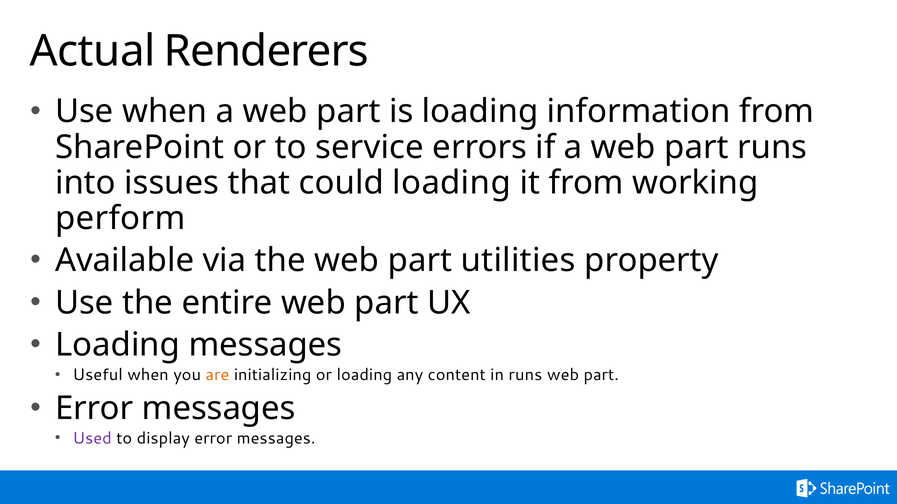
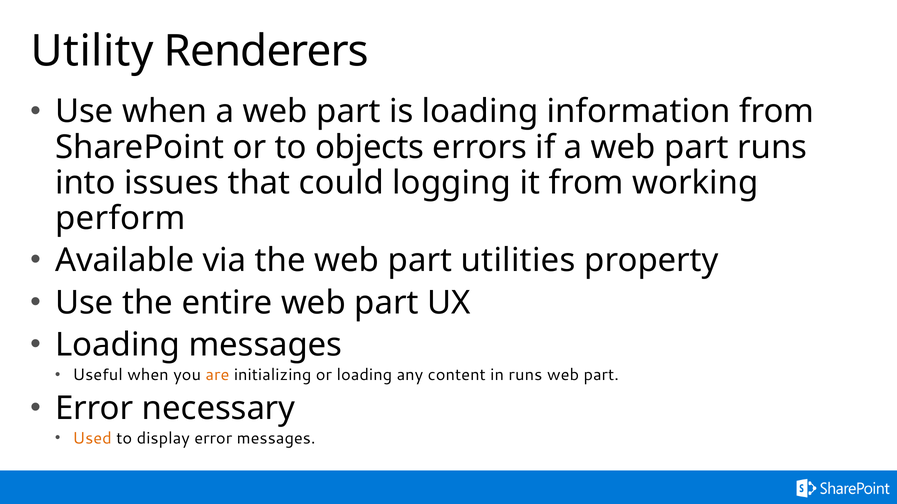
Actual: Actual -> Utility
service: service -> objects
could loading: loading -> logging
messages at (219, 409): messages -> necessary
Used colour: purple -> orange
